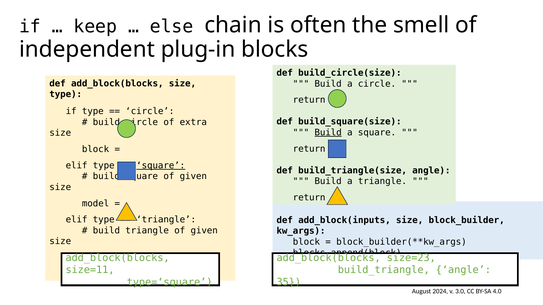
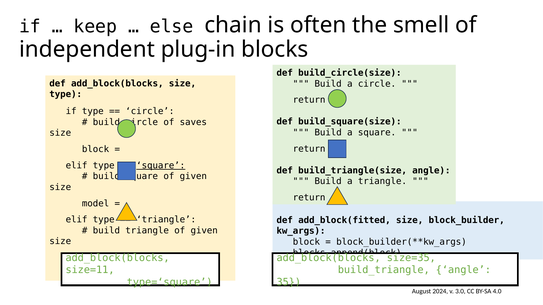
extra: extra -> saves
Build at (328, 133) underline: present -> none
add_block(inputs: add_block(inputs -> add_block(fitted
size=23: size=23 -> size=35
